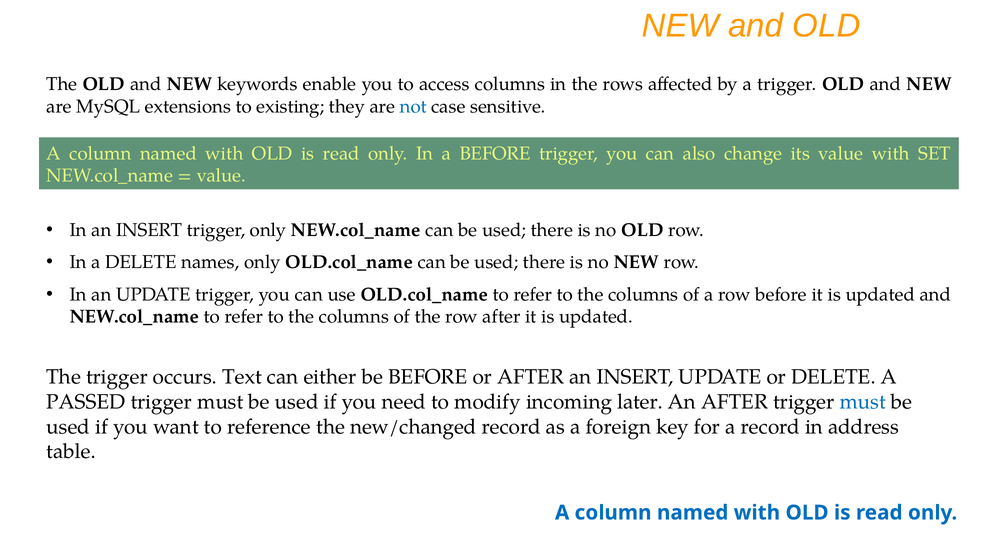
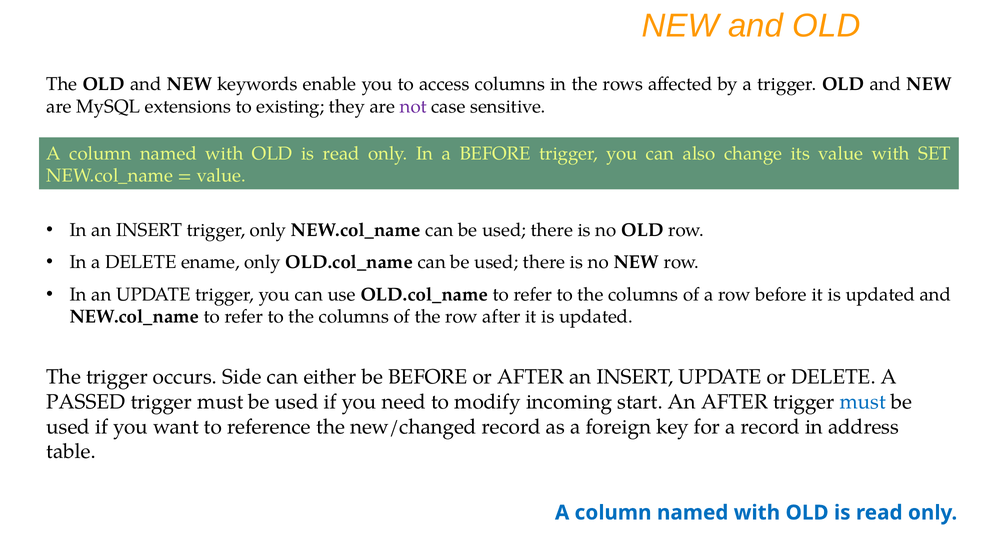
not colour: blue -> purple
names: names -> ename
Text: Text -> Side
later: later -> start
